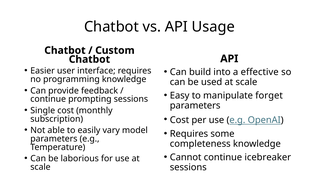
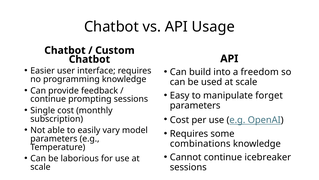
effective: effective -> freedom
completeness: completeness -> combinations
